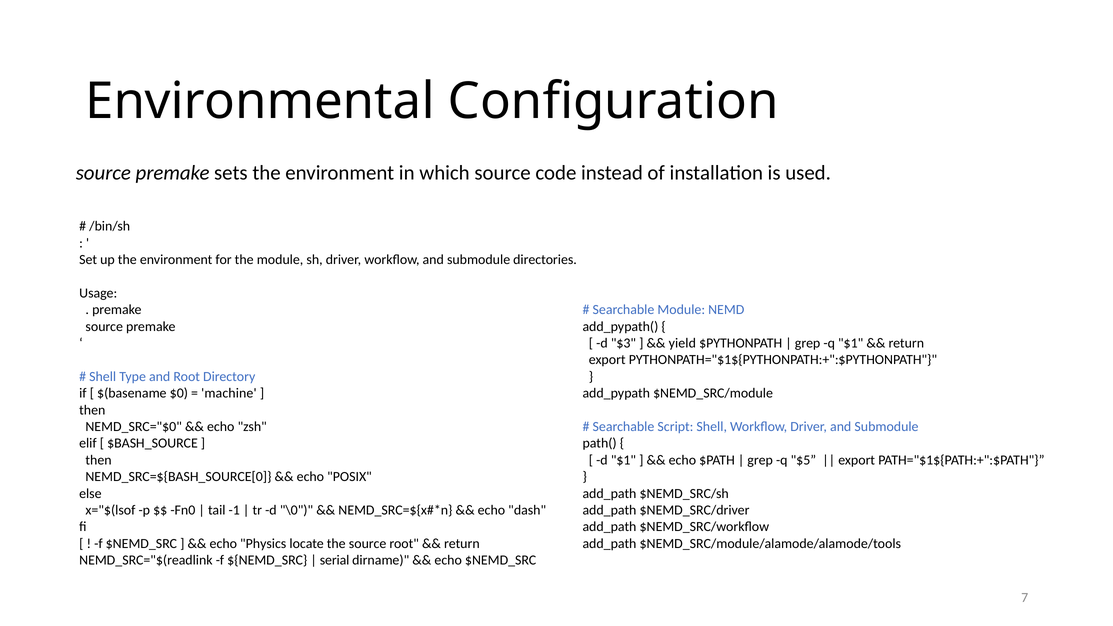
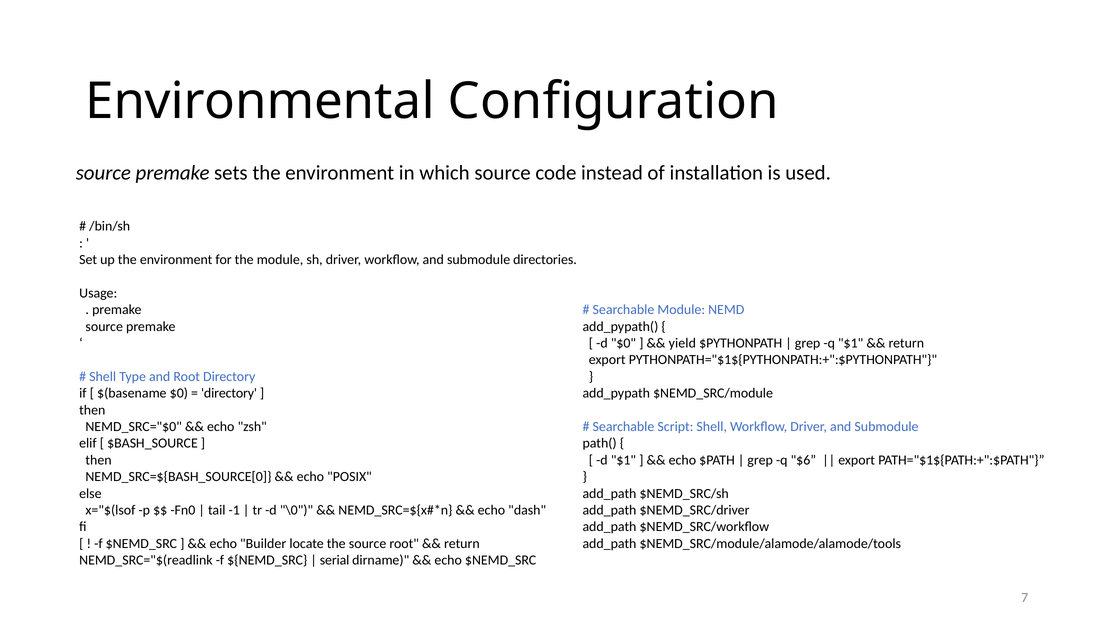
d $3: $3 -> $0
machine at (229, 393): machine -> directory
$5: $5 -> $6
Physics: Physics -> Builder
